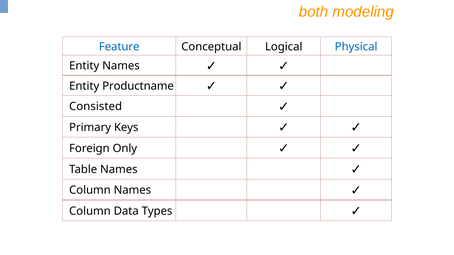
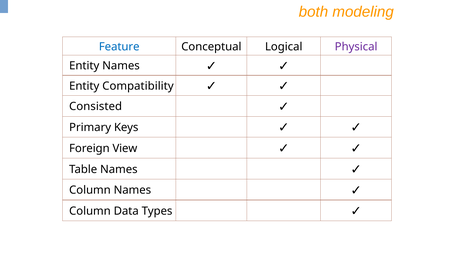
Physical colour: blue -> purple
Productname: Productname -> Compatibility
Only: Only -> View
